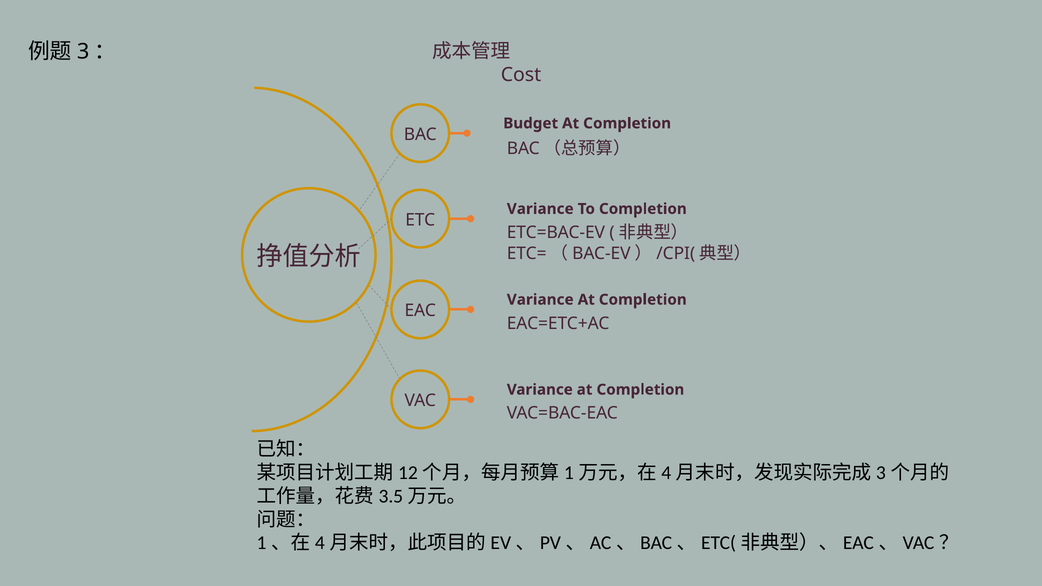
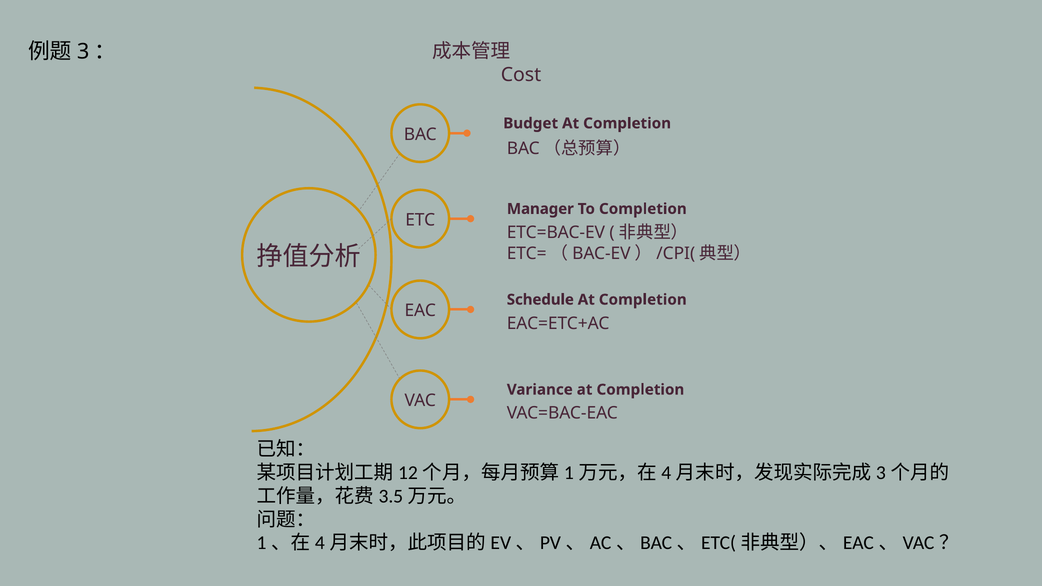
Variance at (540, 209): Variance -> Manager
Variance at (540, 300): Variance -> Schedule
